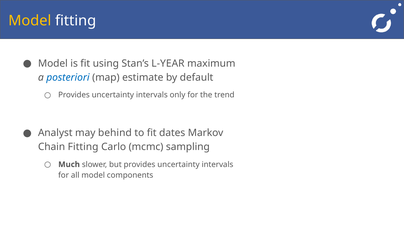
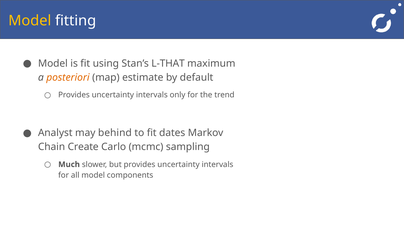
L-YEAR: L-YEAR -> L-THAT
posteriori colour: blue -> orange
Chain Fitting: Fitting -> Create
